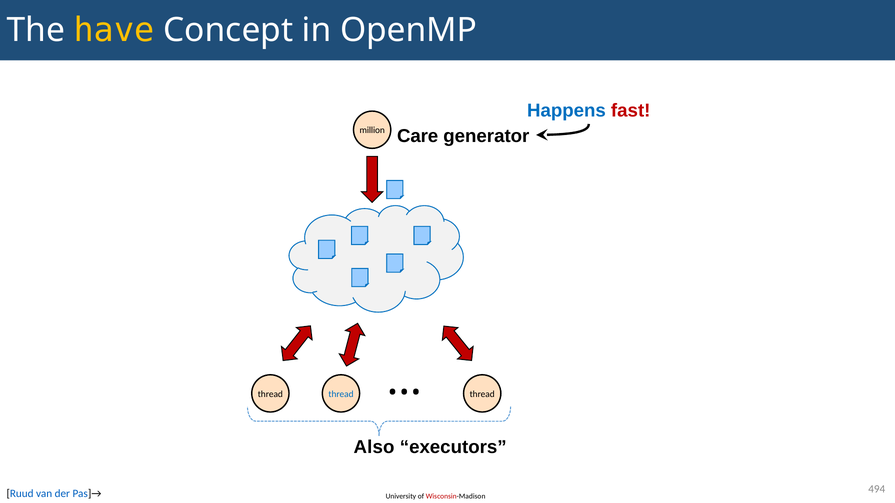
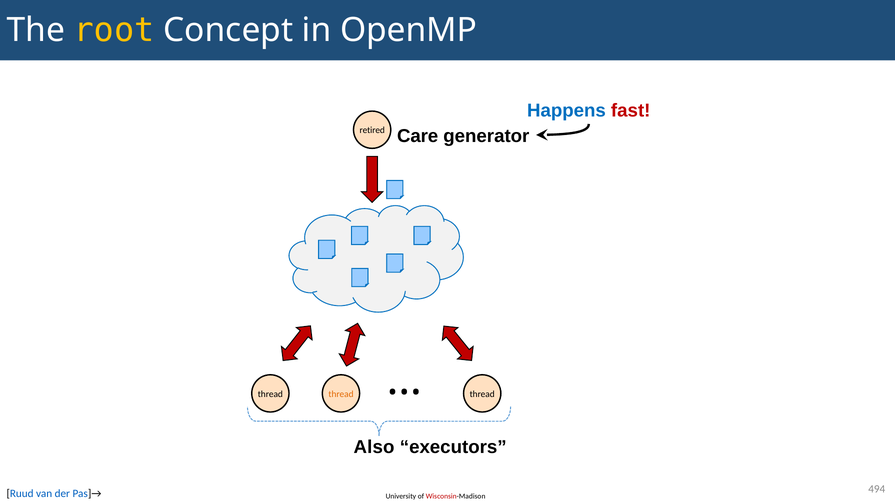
have: have -> root
million: million -> retired
thread at (341, 394) colour: blue -> orange
